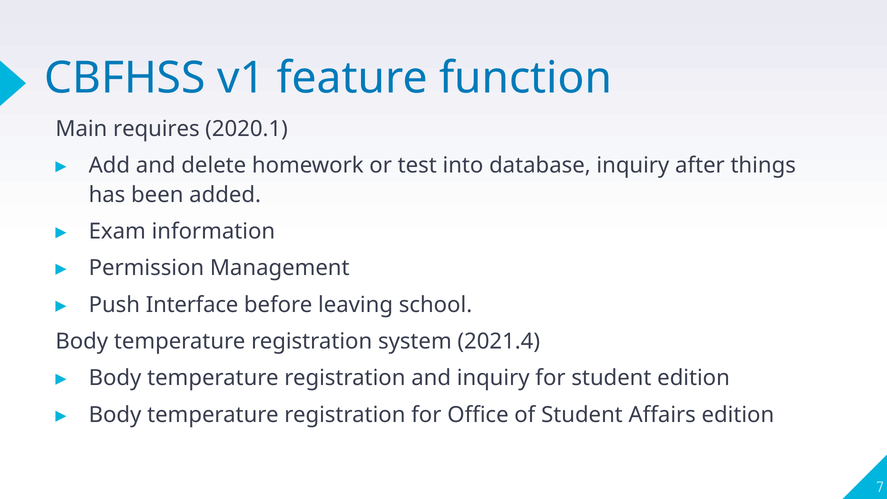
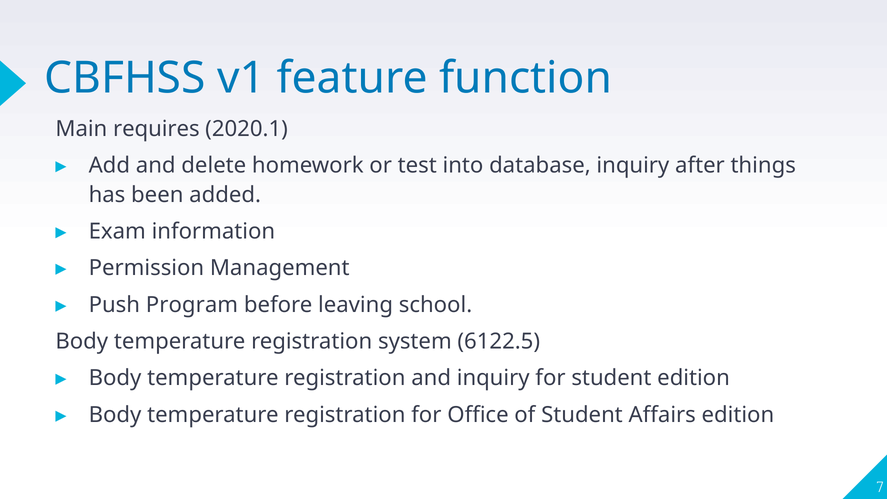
Interface: Interface -> Program
2021.4: 2021.4 -> 6122.5
